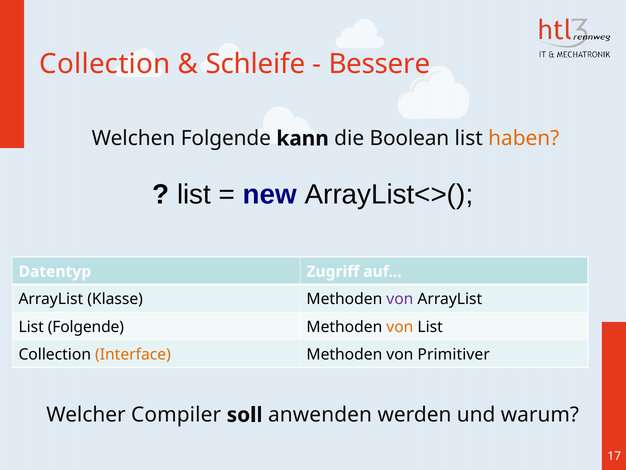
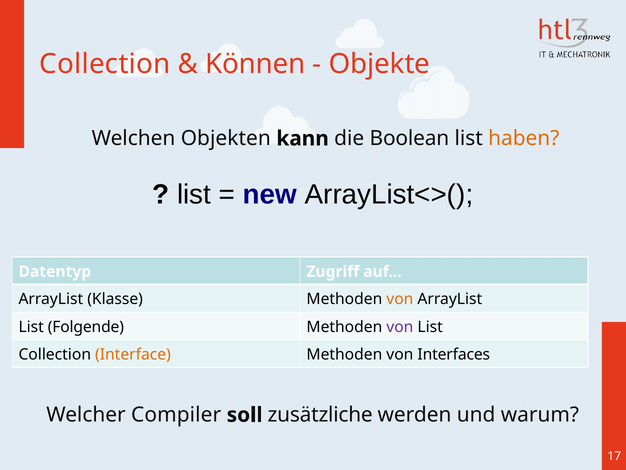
Schleife: Schleife -> Können
Bessere: Bessere -> Objekte
Welchen Folgende: Folgende -> Objekten
von at (400, 299) colour: purple -> orange
von at (400, 326) colour: orange -> purple
Primitiver: Primitiver -> Interfaces
anwenden: anwenden -> zusätzliche
